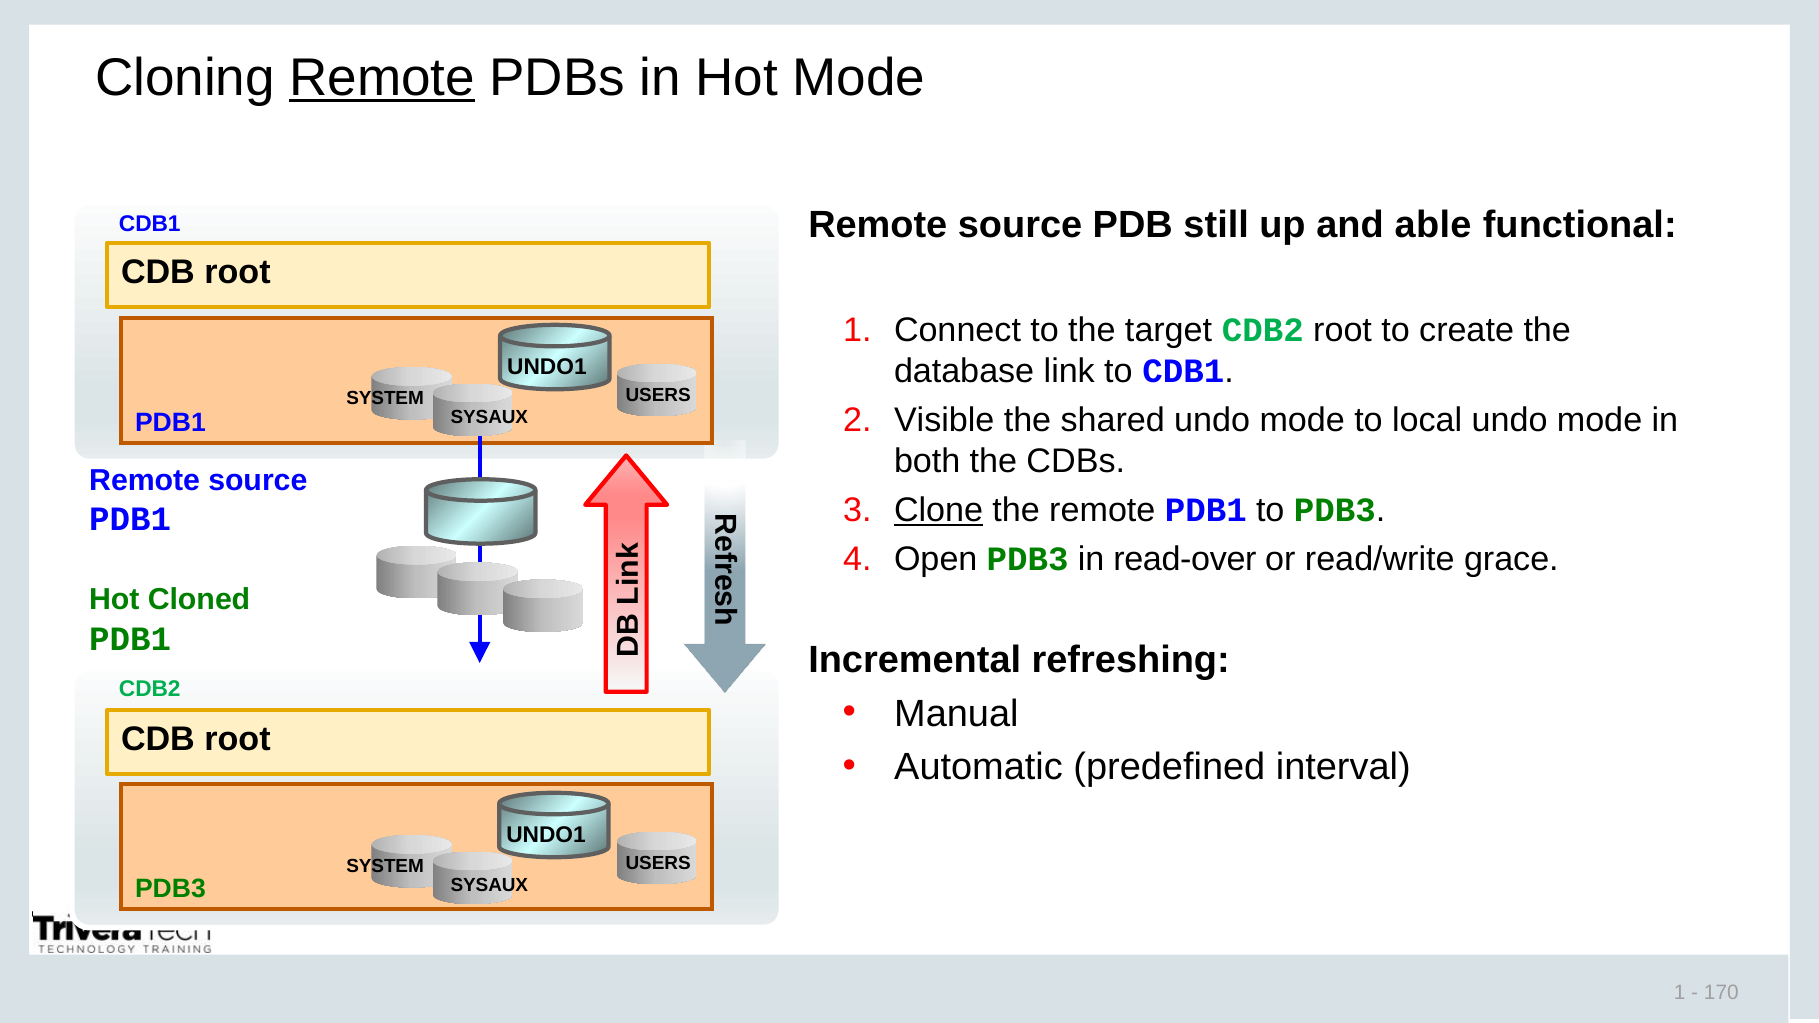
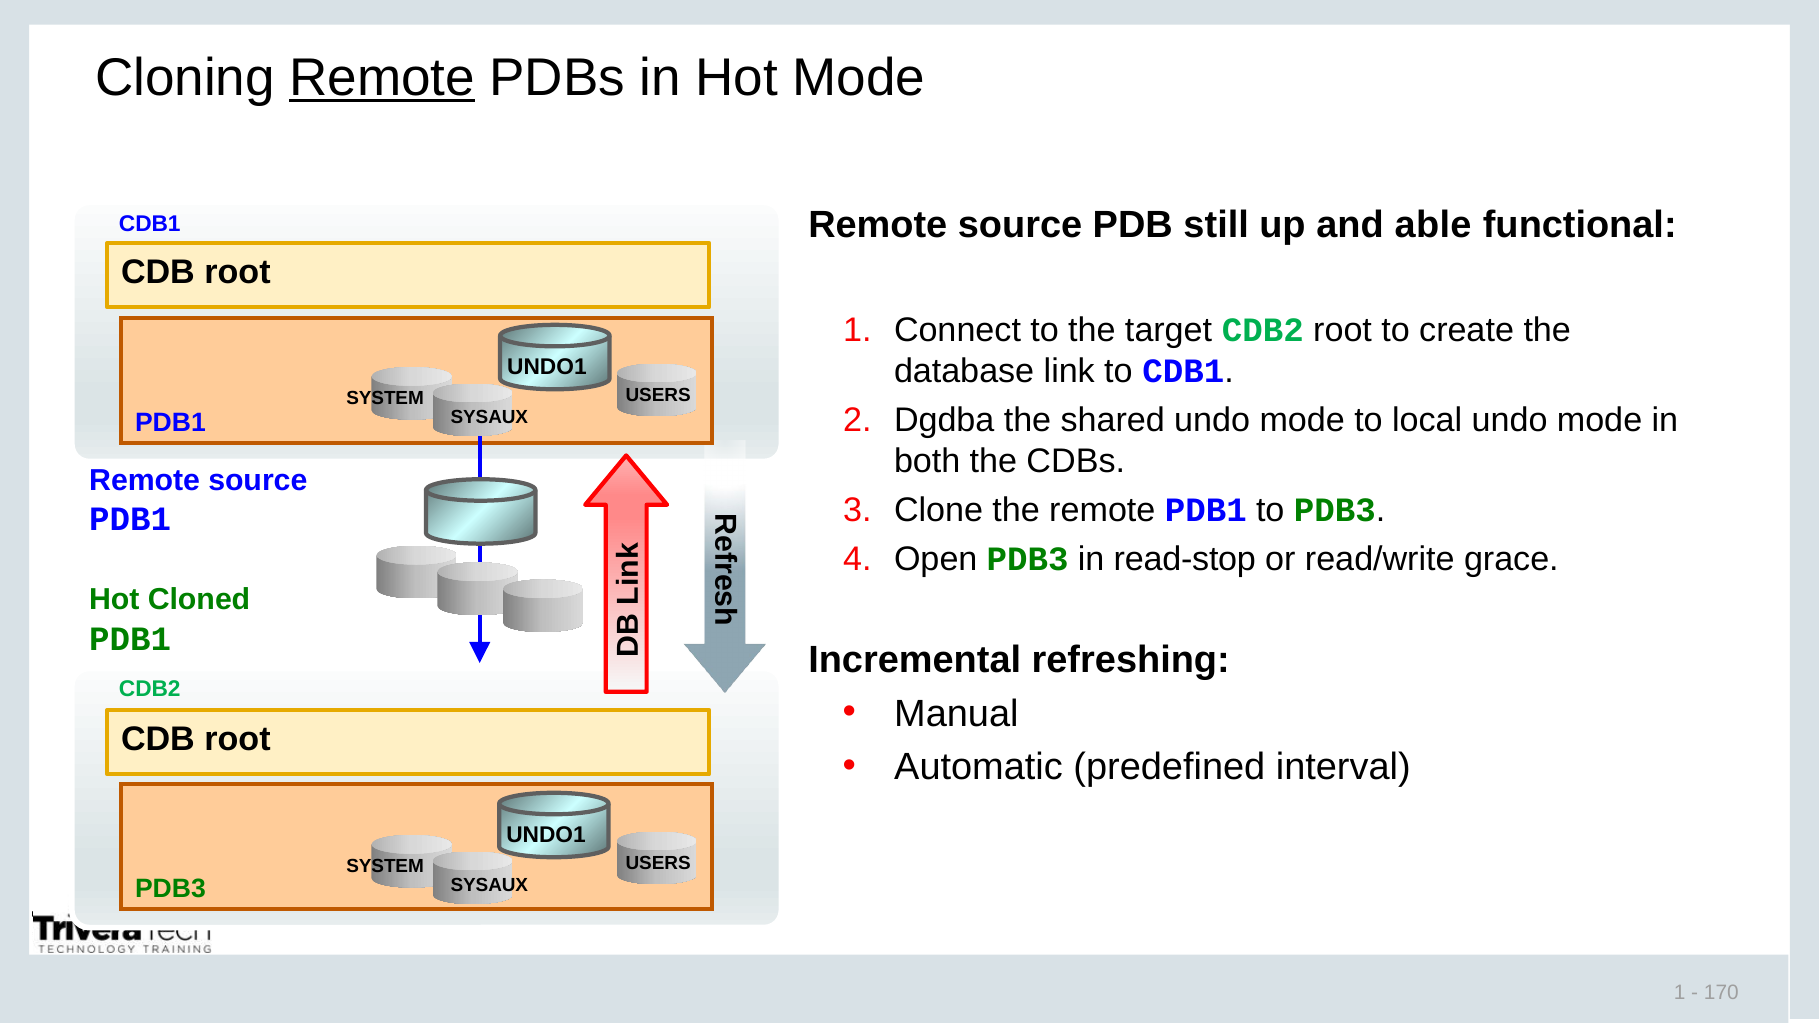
Visible: Visible -> Dgdba
Clone underline: present -> none
read-over: read-over -> read-stop
